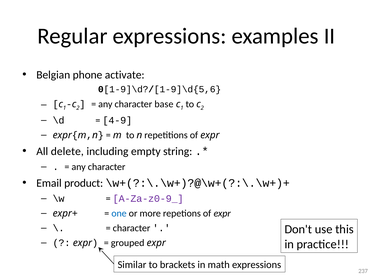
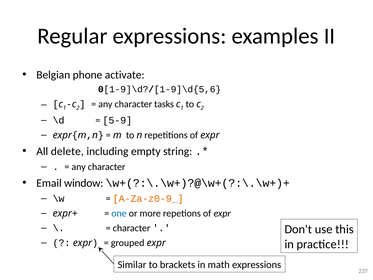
base: base -> tasks
4-9: 4-9 -> 5-9
product: product -> window
A-Za-z0-9_ colour: purple -> orange
